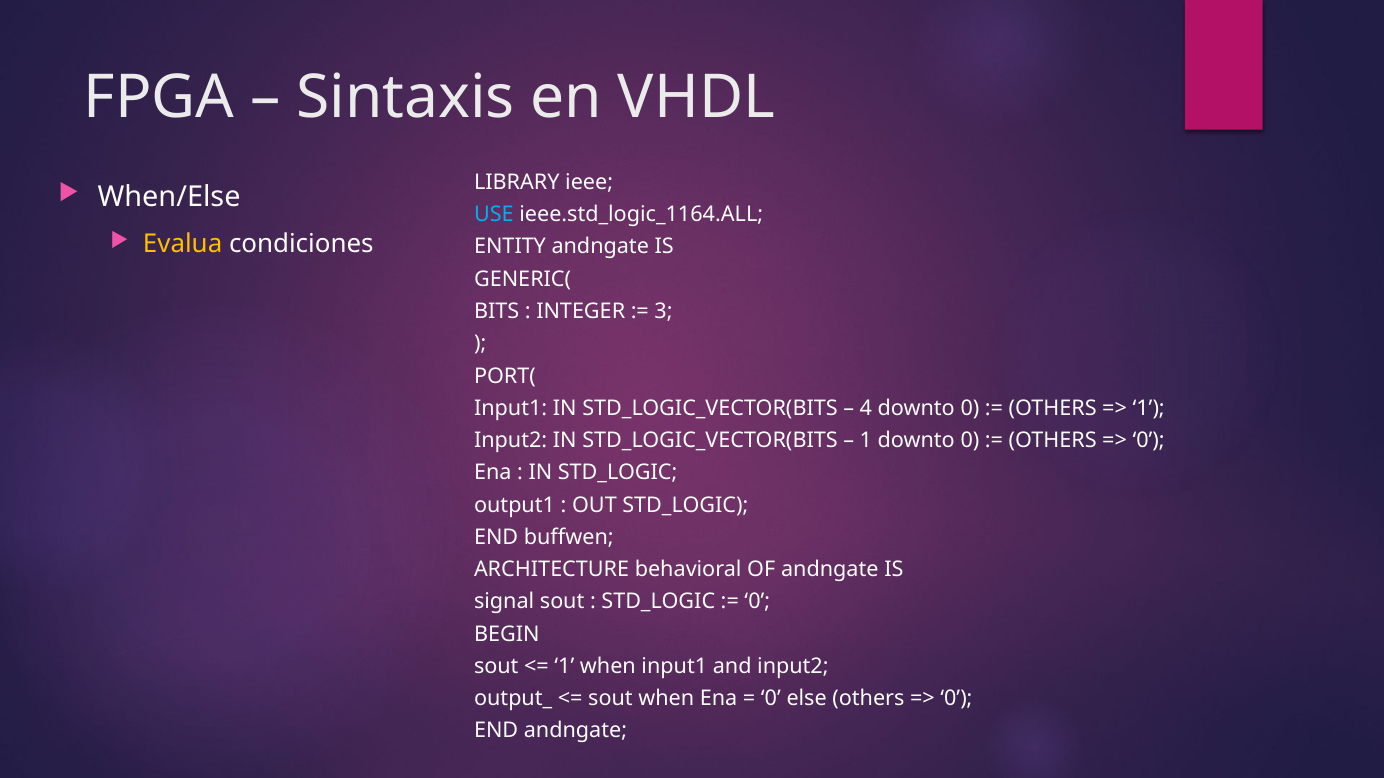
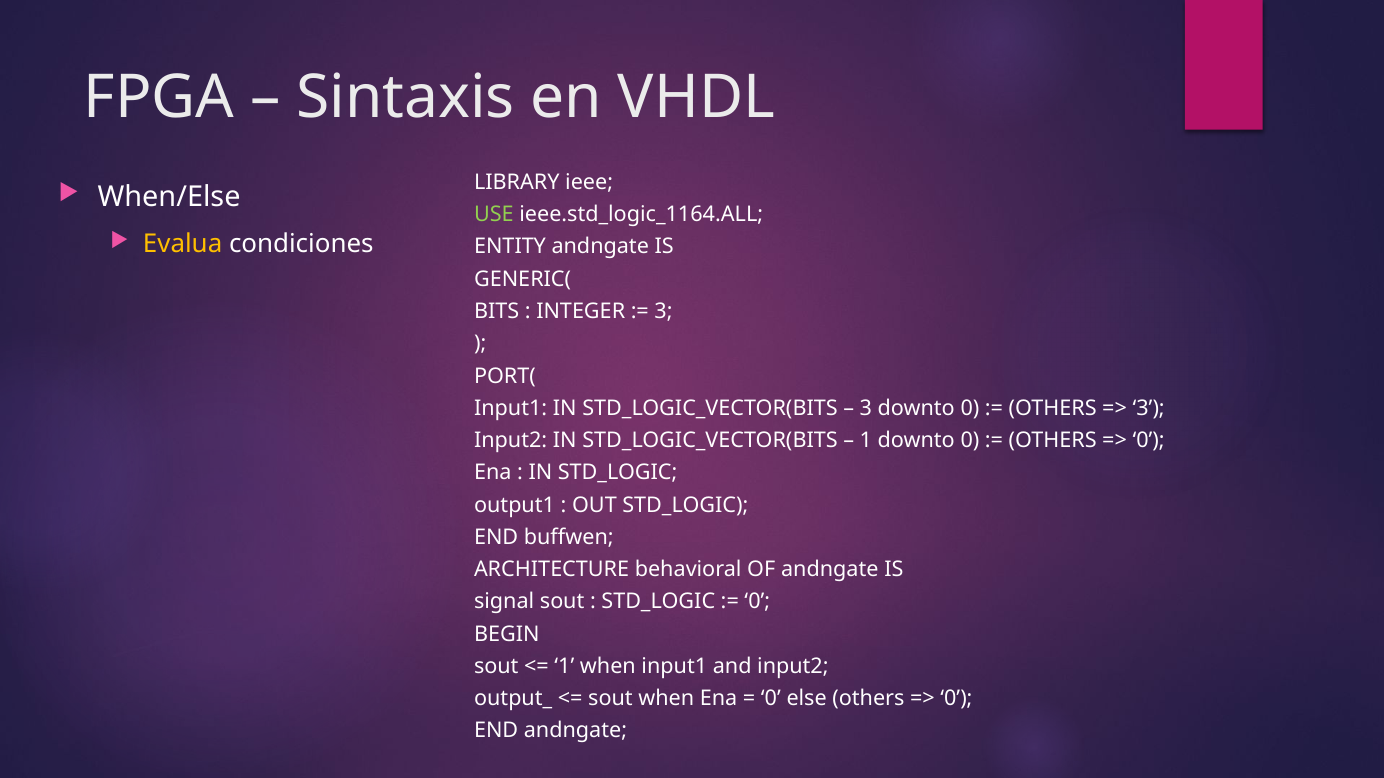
USE colour: light blue -> light green
4 at (866, 408): 4 -> 3
1 at (1149, 408): 1 -> 3
